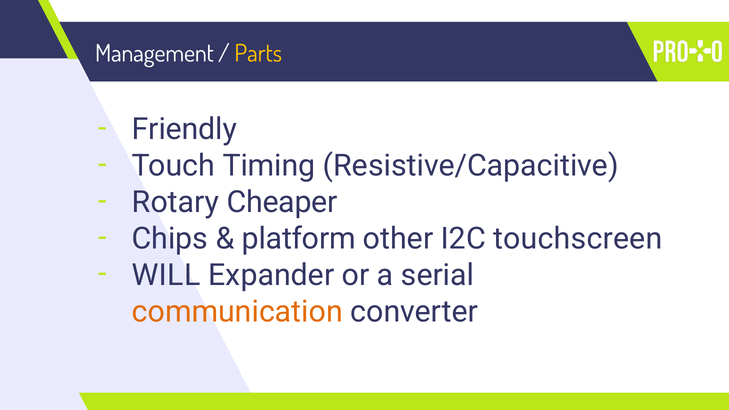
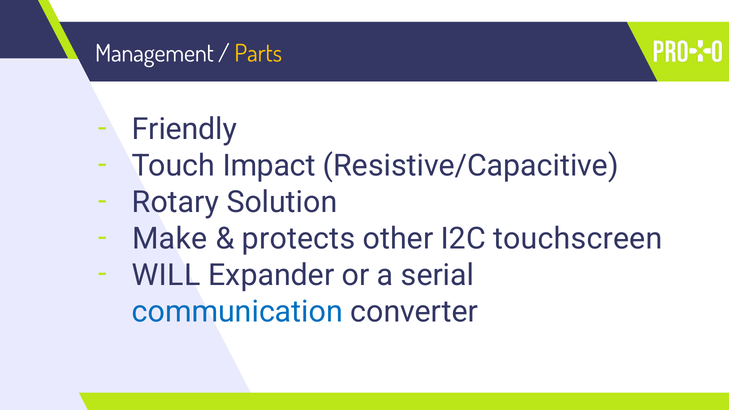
Timing: Timing -> Impact
Cheaper: Cheaper -> Solution
Chips: Chips -> Make
platform: platform -> protects
communication colour: orange -> blue
